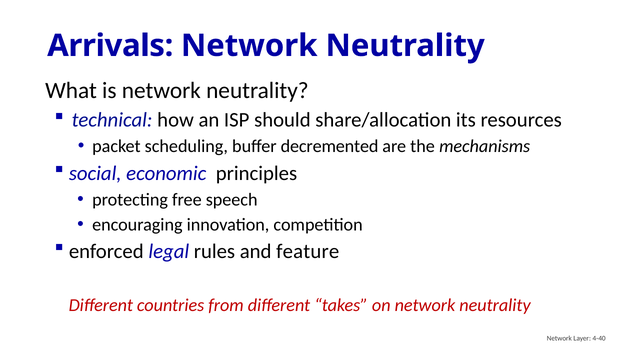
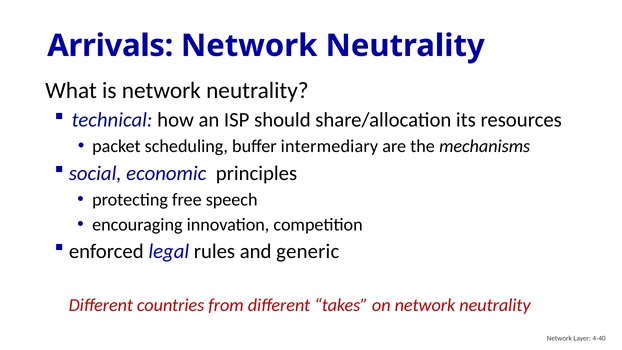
decremented: decremented -> intermediary
feature: feature -> generic
